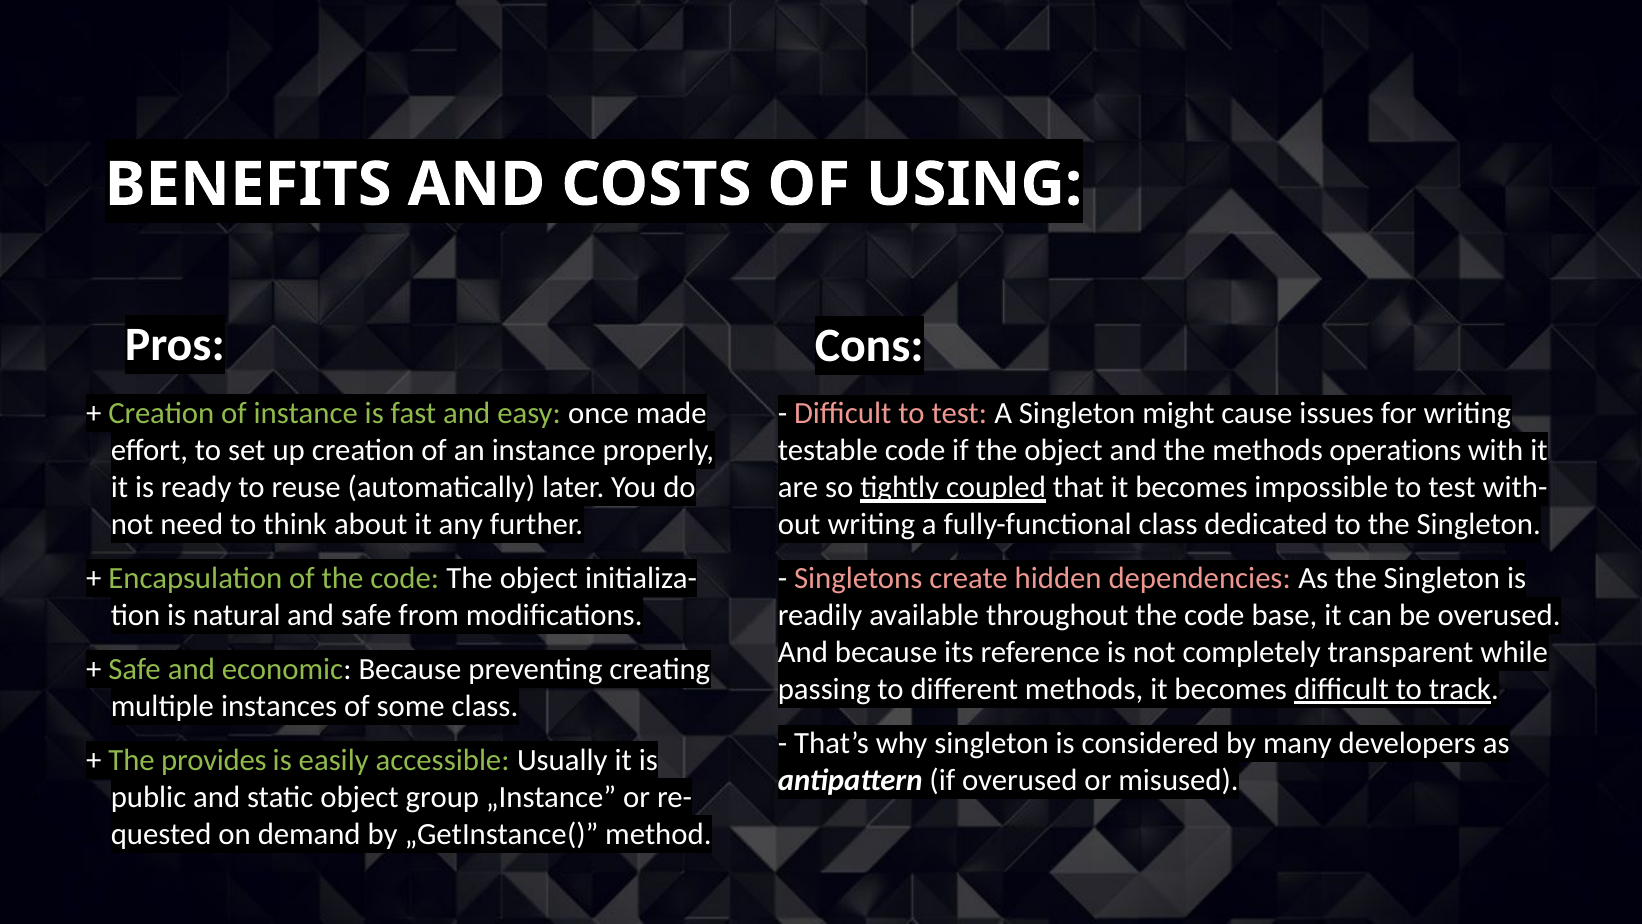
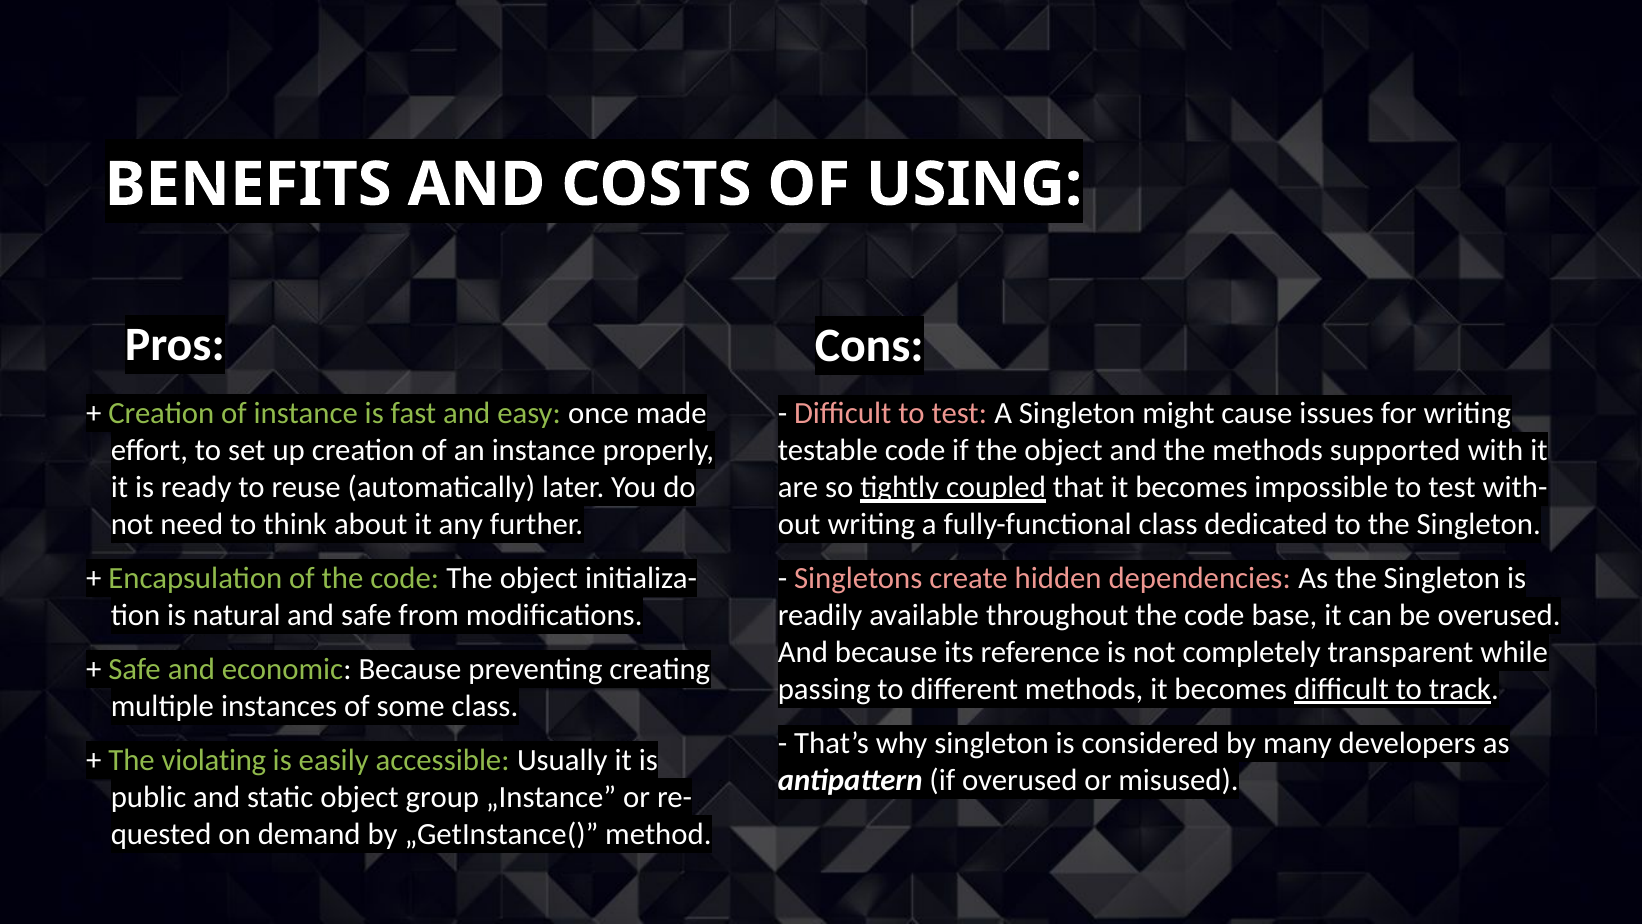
operations: operations -> supported
provides: provides -> violating
